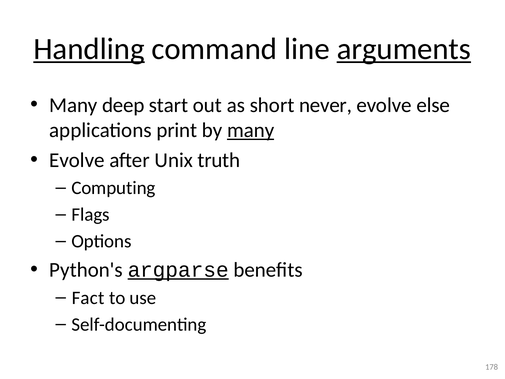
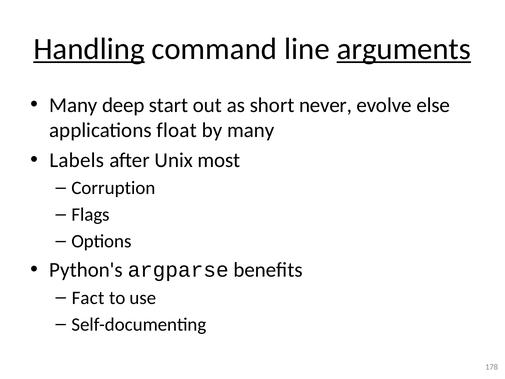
print: print -> float
many at (251, 130) underline: present -> none
Evolve at (77, 160): Evolve -> Labels
truth: truth -> most
Computing: Computing -> Corruption
argparse underline: present -> none
